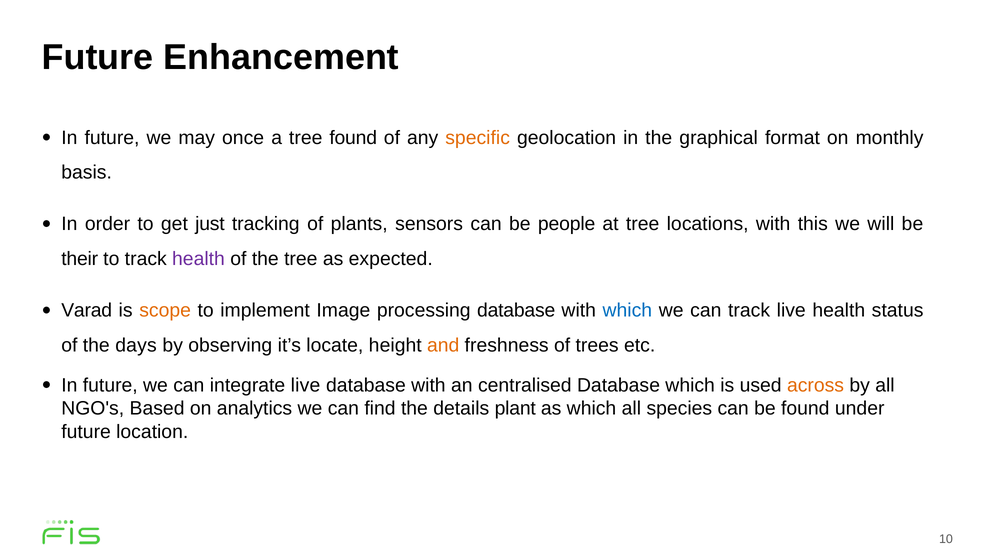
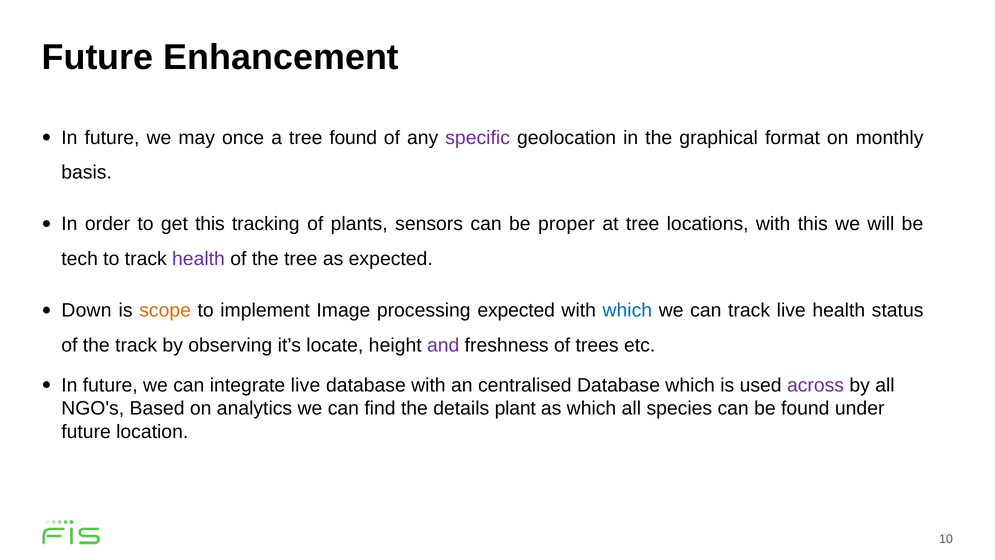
specific colour: orange -> purple
get just: just -> this
people: people -> proper
their: their -> tech
Varad: Varad -> Down
processing database: database -> expected
the days: days -> track
and colour: orange -> purple
across colour: orange -> purple
